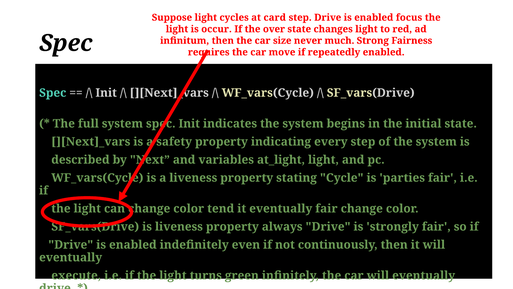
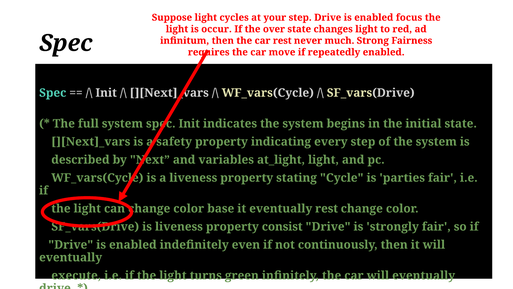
card: card -> your
car size: size -> rest
tend: tend -> base
eventually fair: fair -> rest
always: always -> consist
